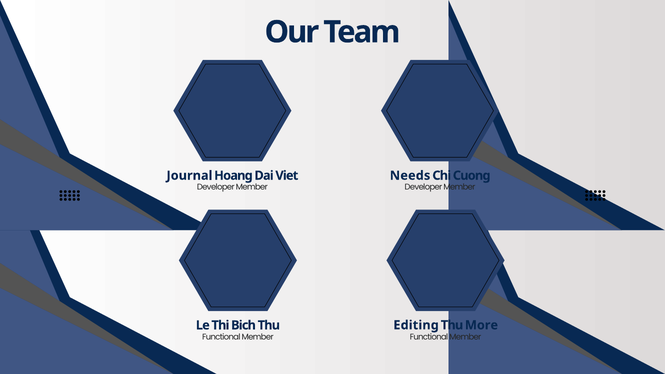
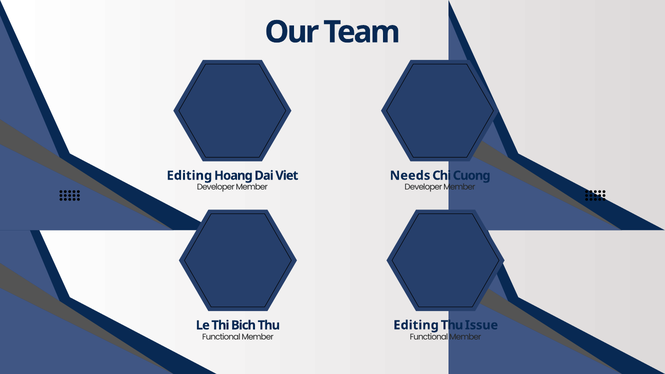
Journal at (189, 176): Journal -> Editing
More: More -> Issue
